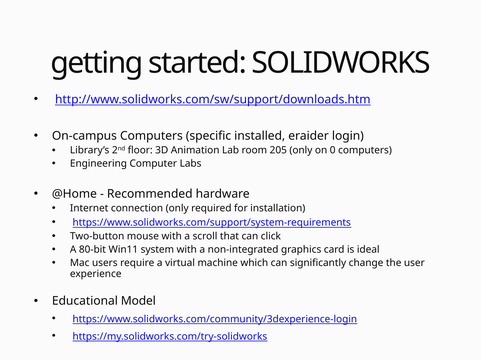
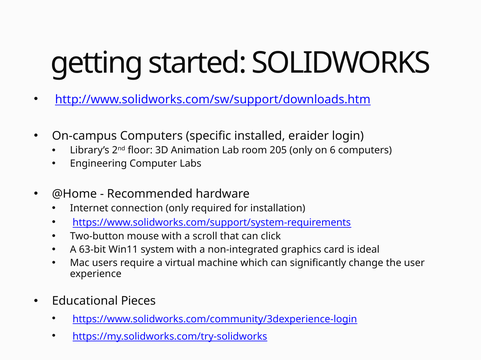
0: 0 -> 6
80-bit: 80-bit -> 63-bit
Model: Model -> Pieces
